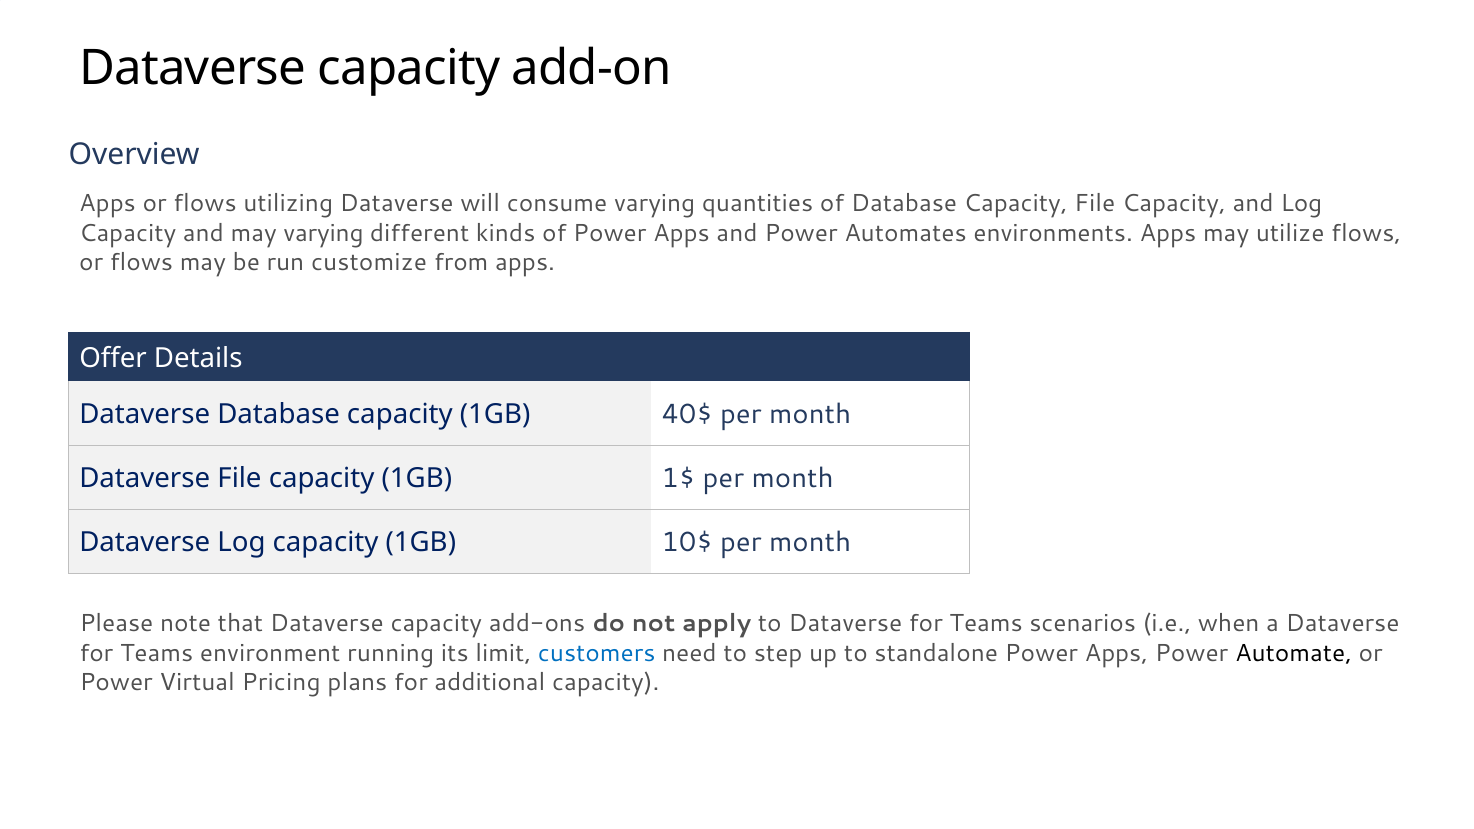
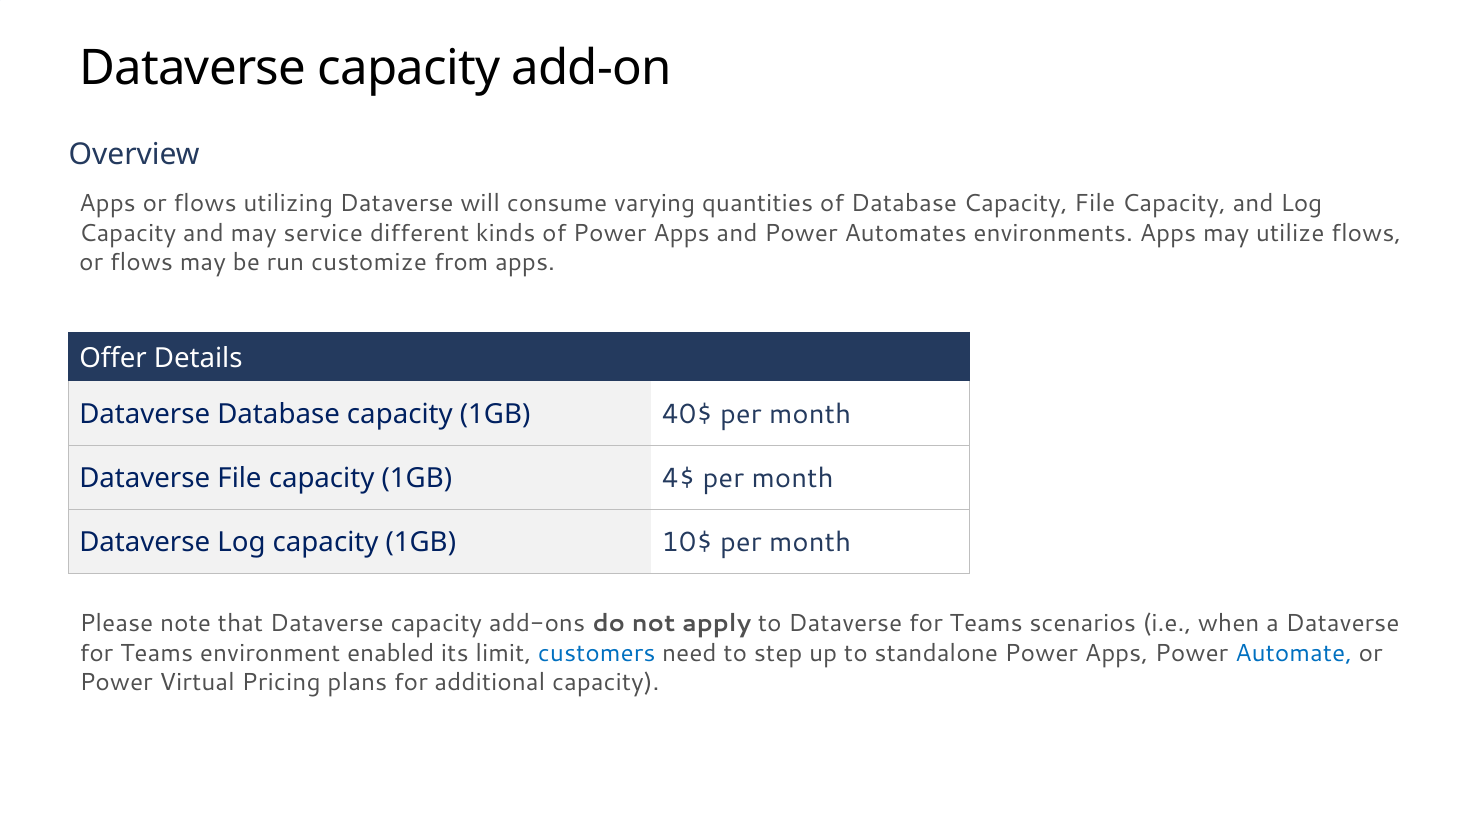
may varying: varying -> service
1$: 1$ -> 4$
running: running -> enabled
Automate colour: black -> blue
